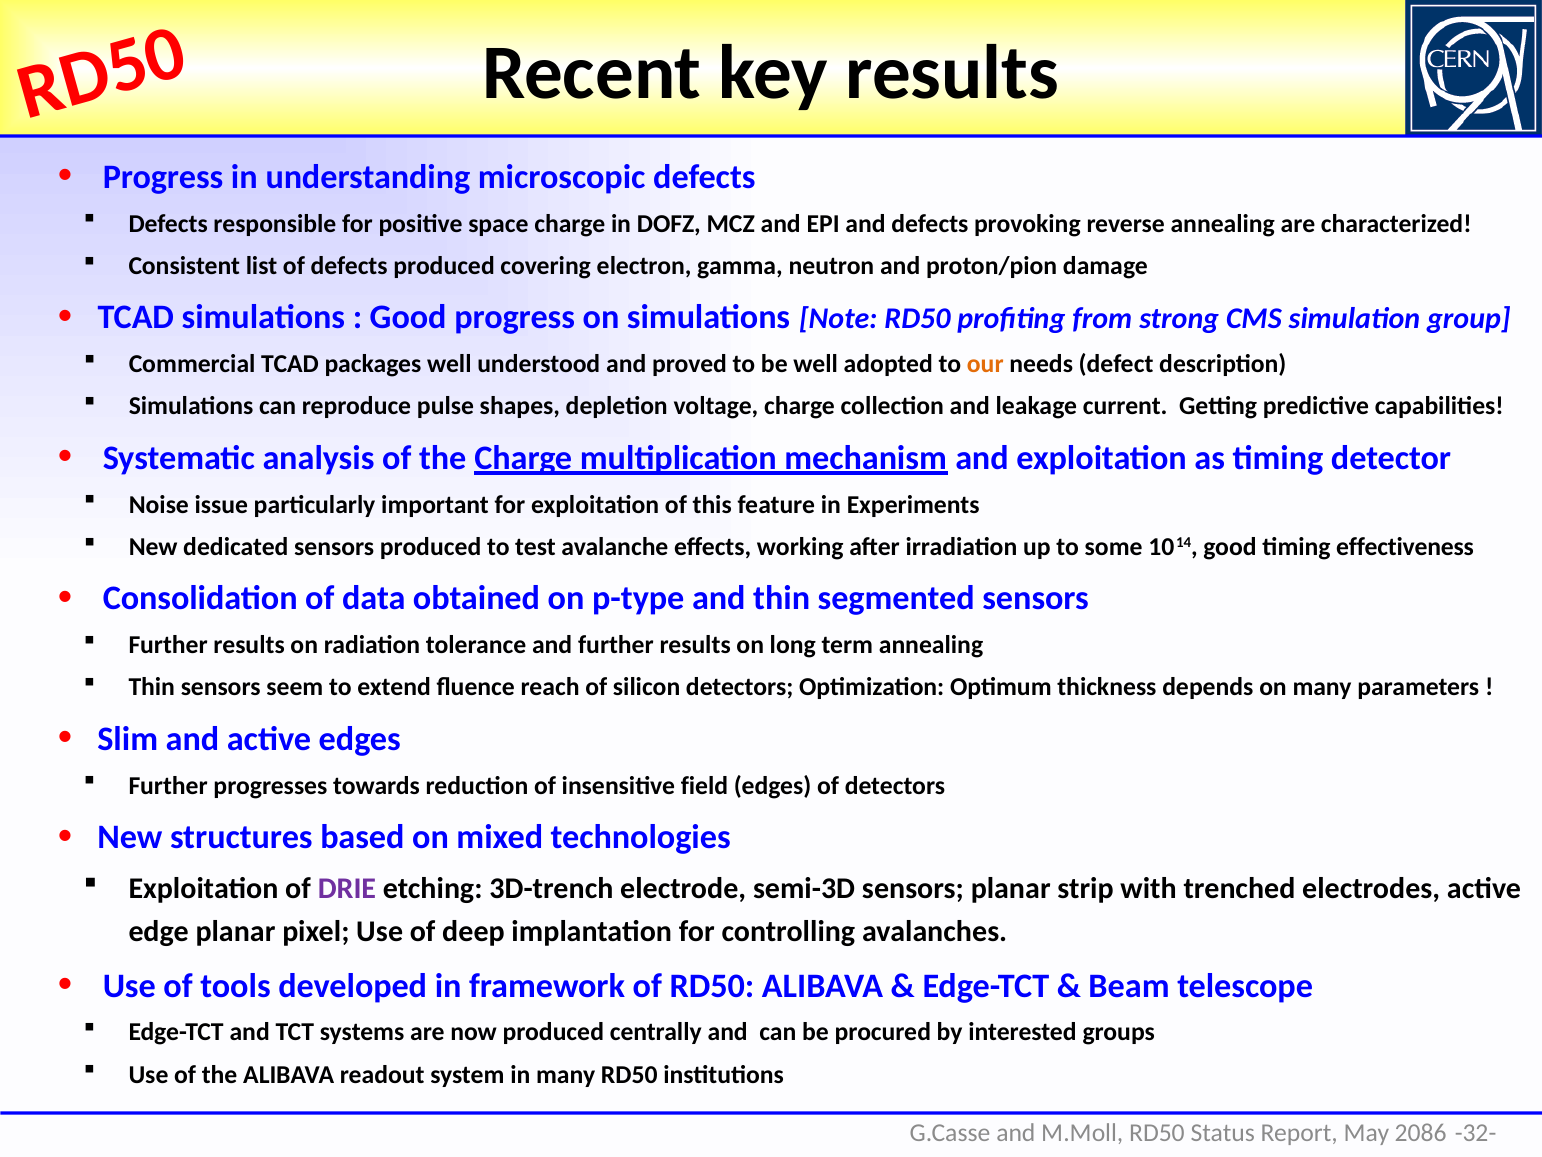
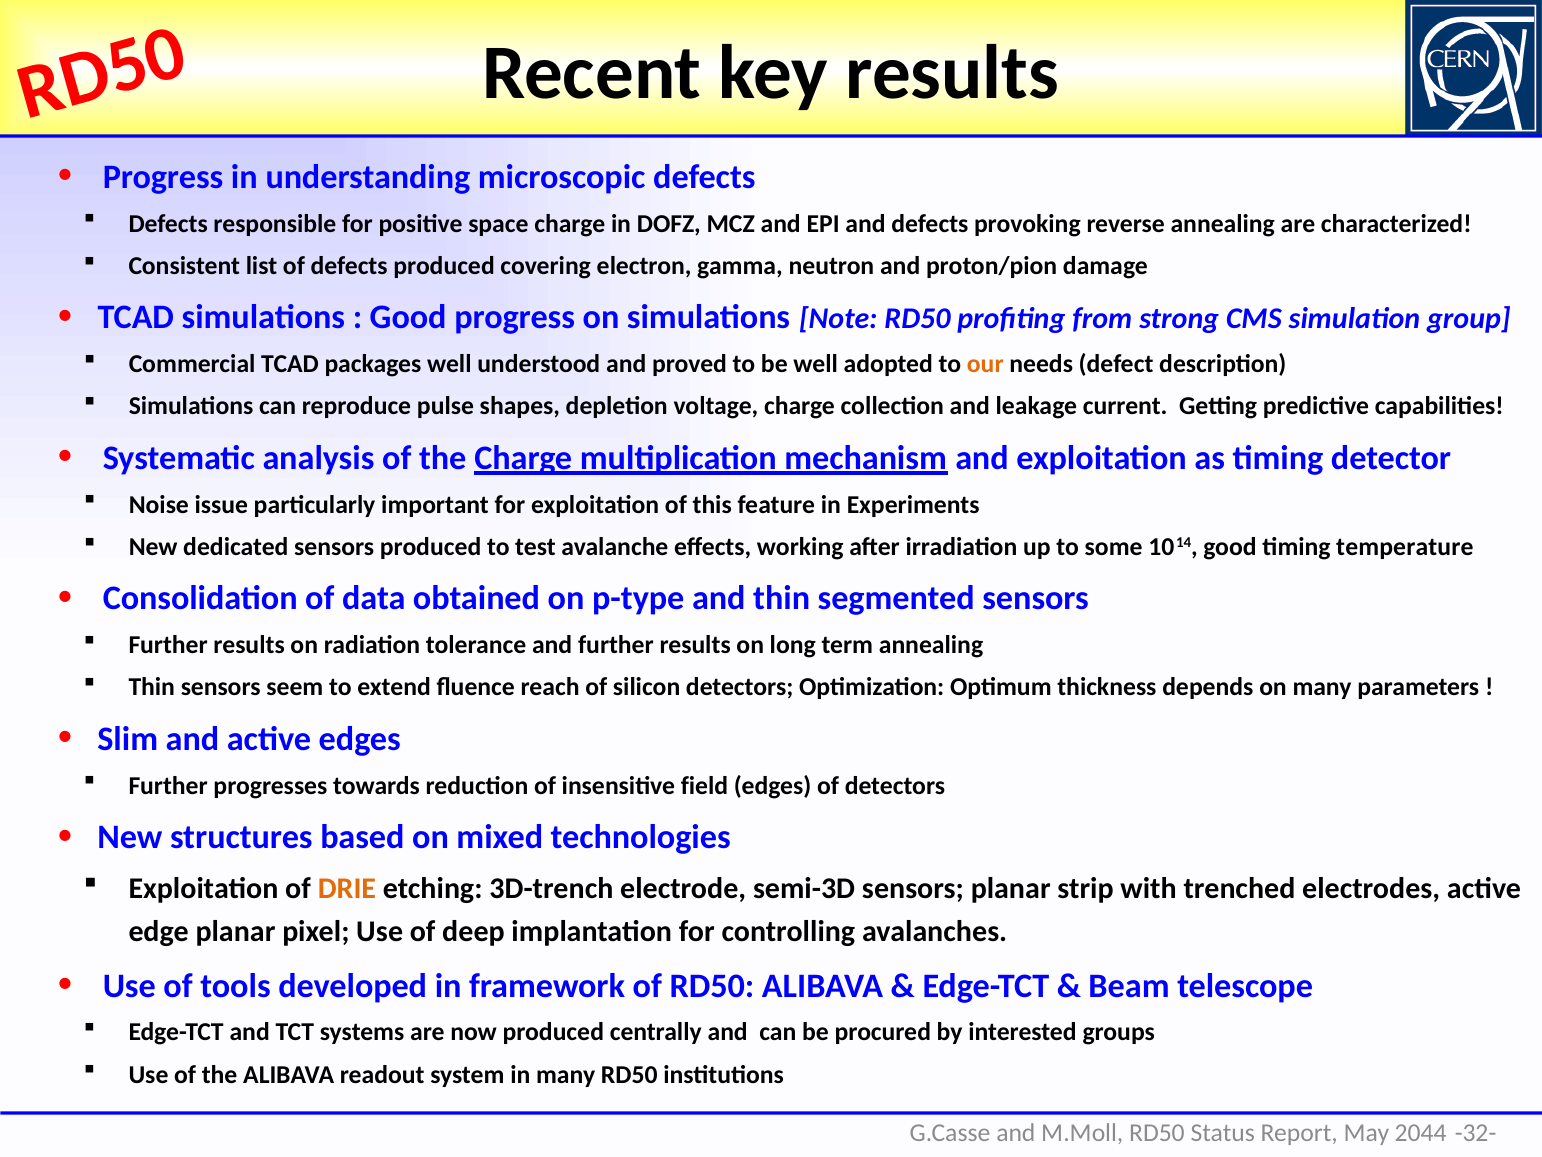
effectiveness: effectiveness -> temperature
DRIE colour: purple -> orange
2086: 2086 -> 2044
